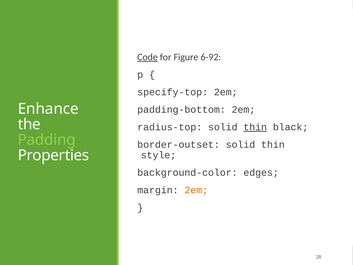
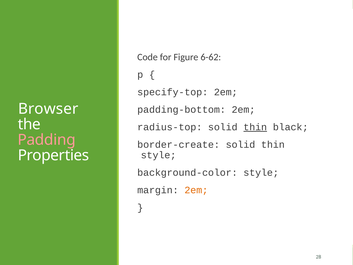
Code underline: present -> none
6-92: 6-92 -> 6-62
Enhance: Enhance -> Browser
Padding colour: light green -> pink
border-outset: border-outset -> border-create
background-color edges: edges -> style
